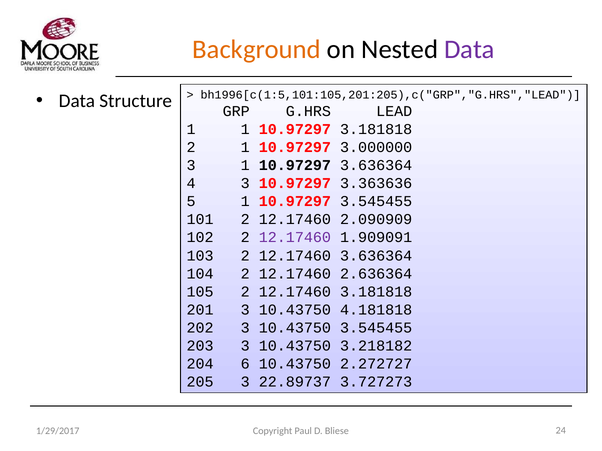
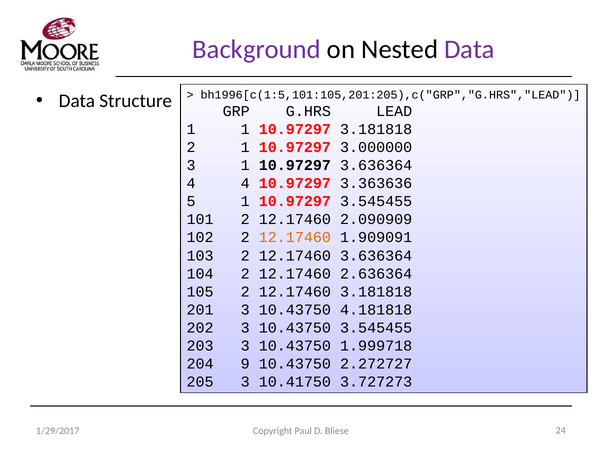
Background colour: orange -> purple
4 3: 3 -> 4
12.17460 at (295, 238) colour: purple -> orange
3.218182: 3.218182 -> 1.999718
6: 6 -> 9
22.89737: 22.89737 -> 10.41750
